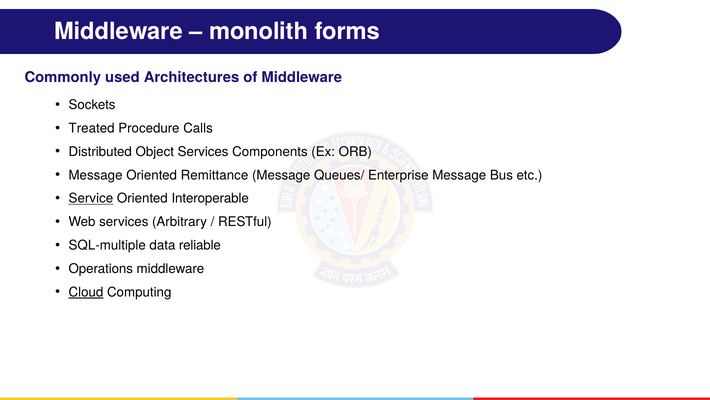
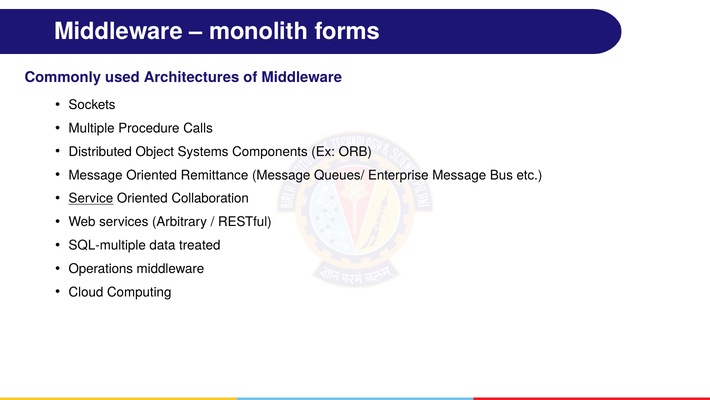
Treated: Treated -> Multiple
Object Services: Services -> Systems
Interoperable: Interoperable -> Collaboration
reliable: reliable -> treated
Cloud underline: present -> none
